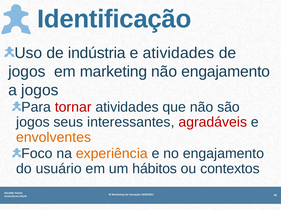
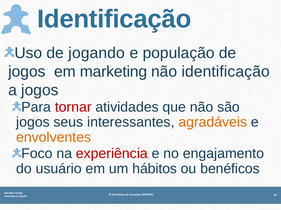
indústria: indústria -> jogando
e atividades: atividades -> população
não engajamento: engajamento -> identificação
agradáveis colour: red -> orange
experiência colour: orange -> red
contextos: contextos -> benéficos
